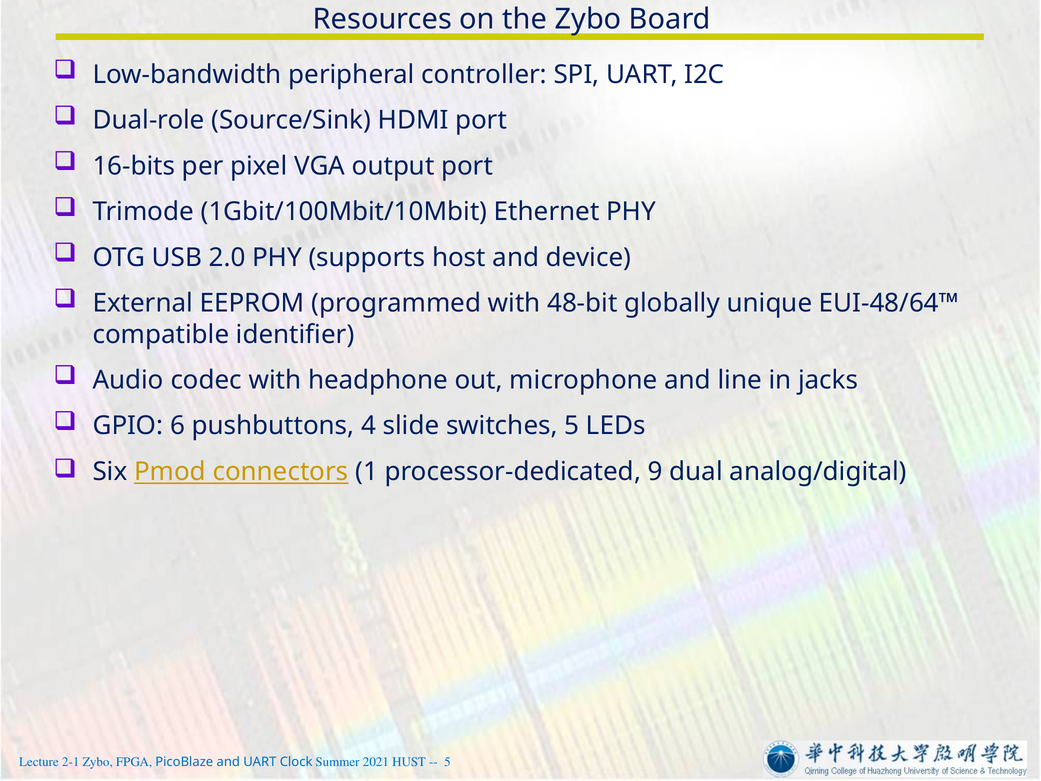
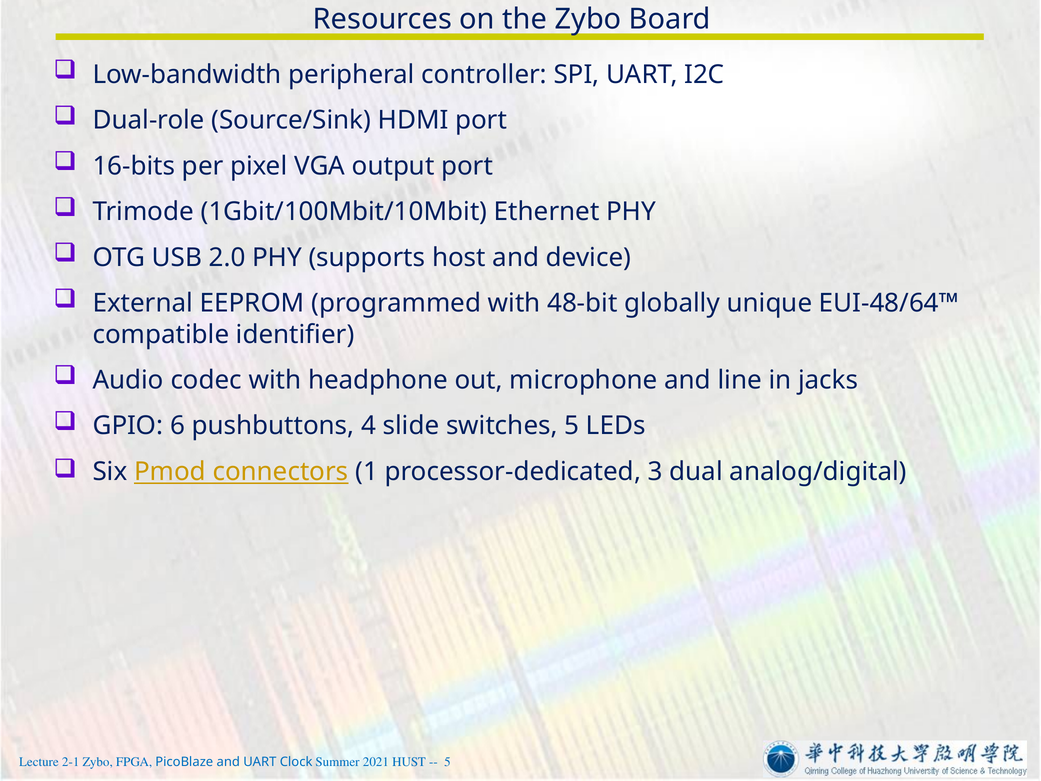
9: 9 -> 3
